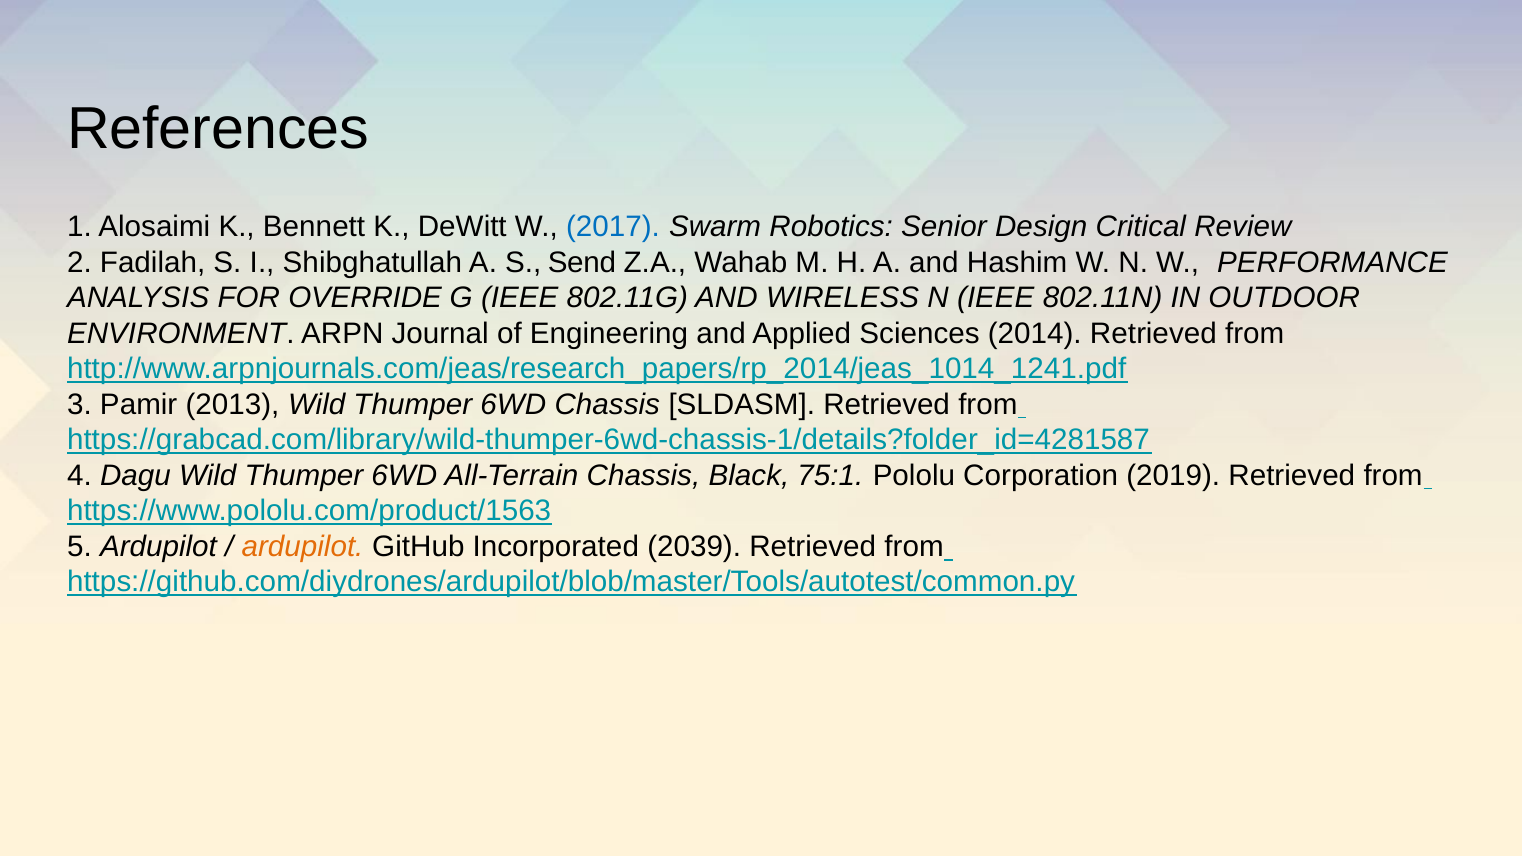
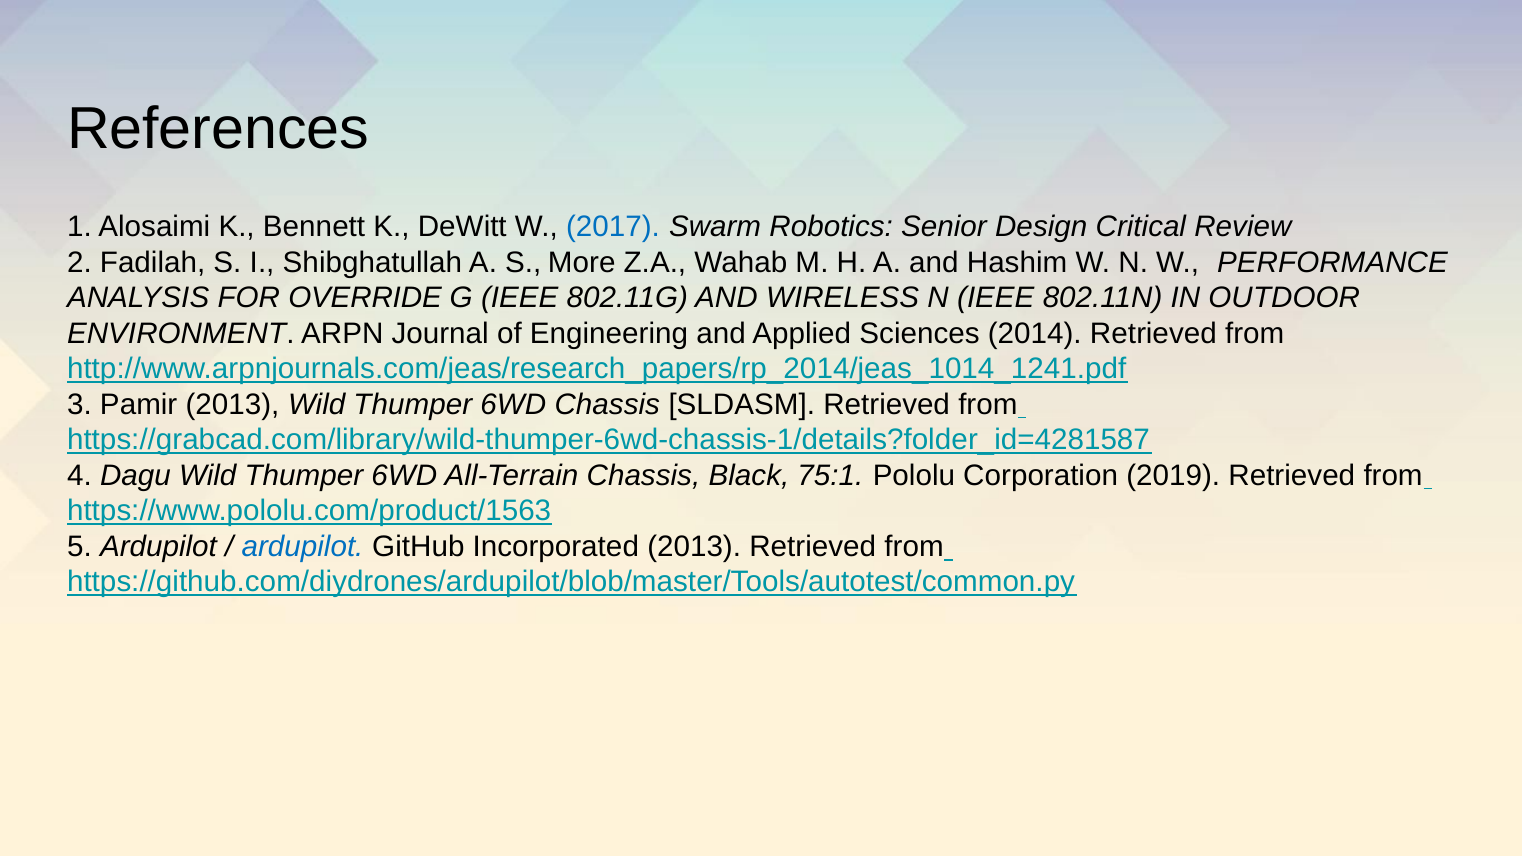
Send: Send -> More
ardupilot at (302, 547) colour: orange -> blue
Incorporated 2039: 2039 -> 2013
